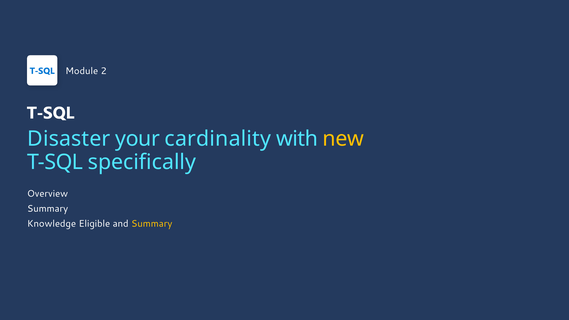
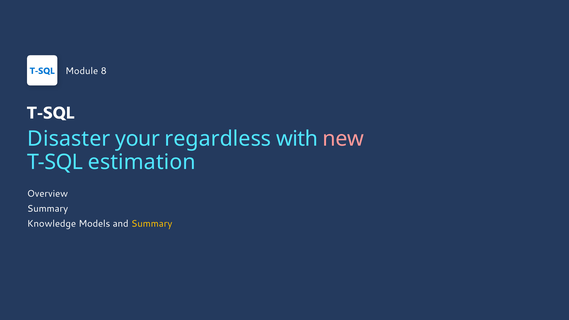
2: 2 -> 8
cardinality: cardinality -> regardless
new colour: yellow -> pink
specifically: specifically -> estimation
Eligible: Eligible -> Models
